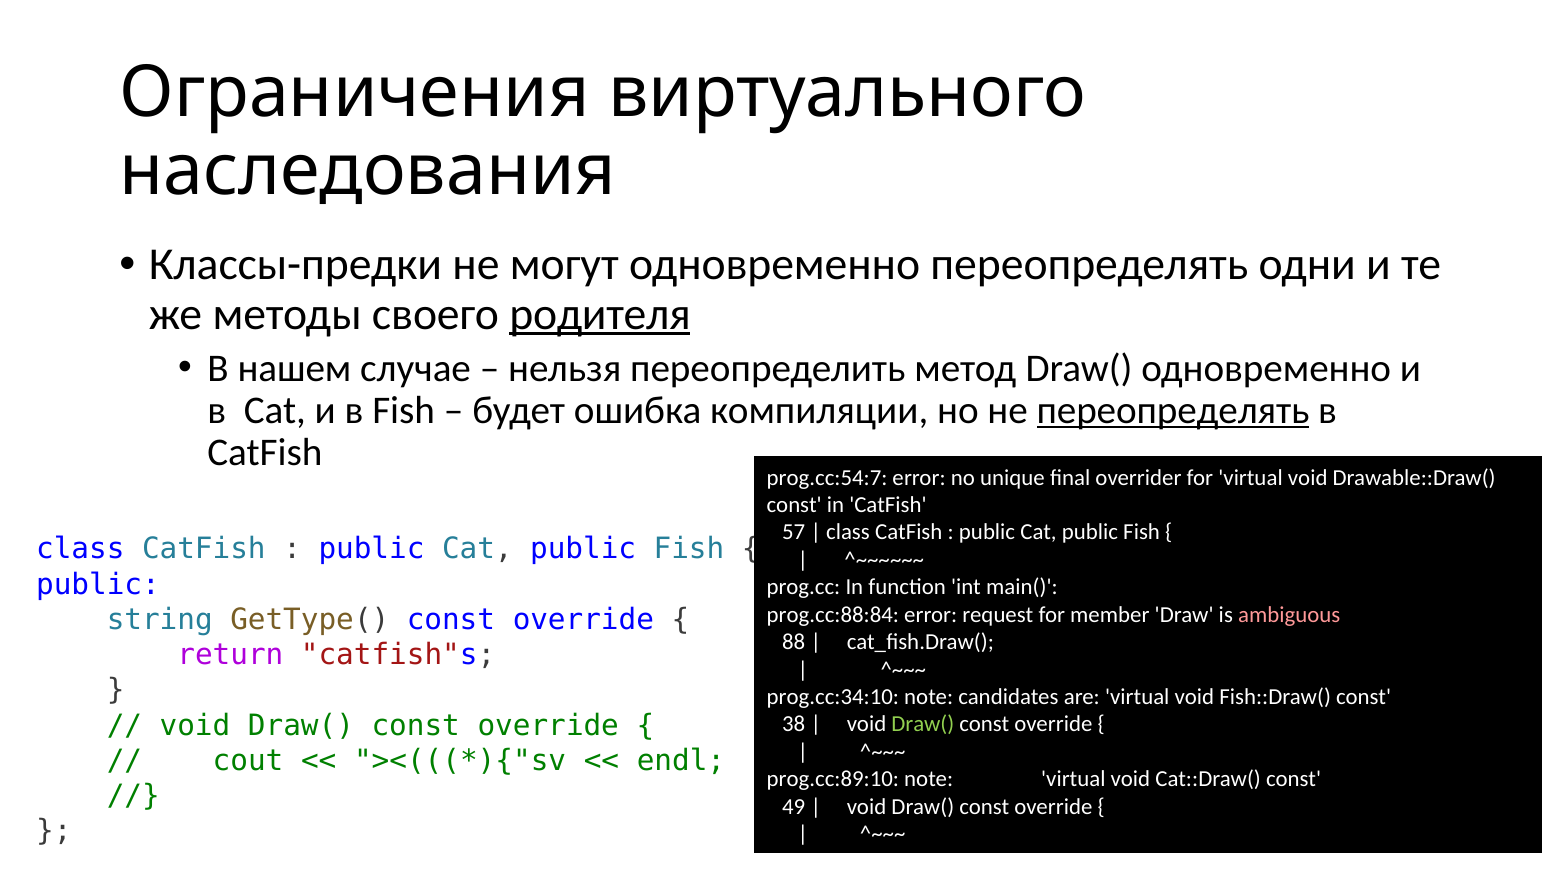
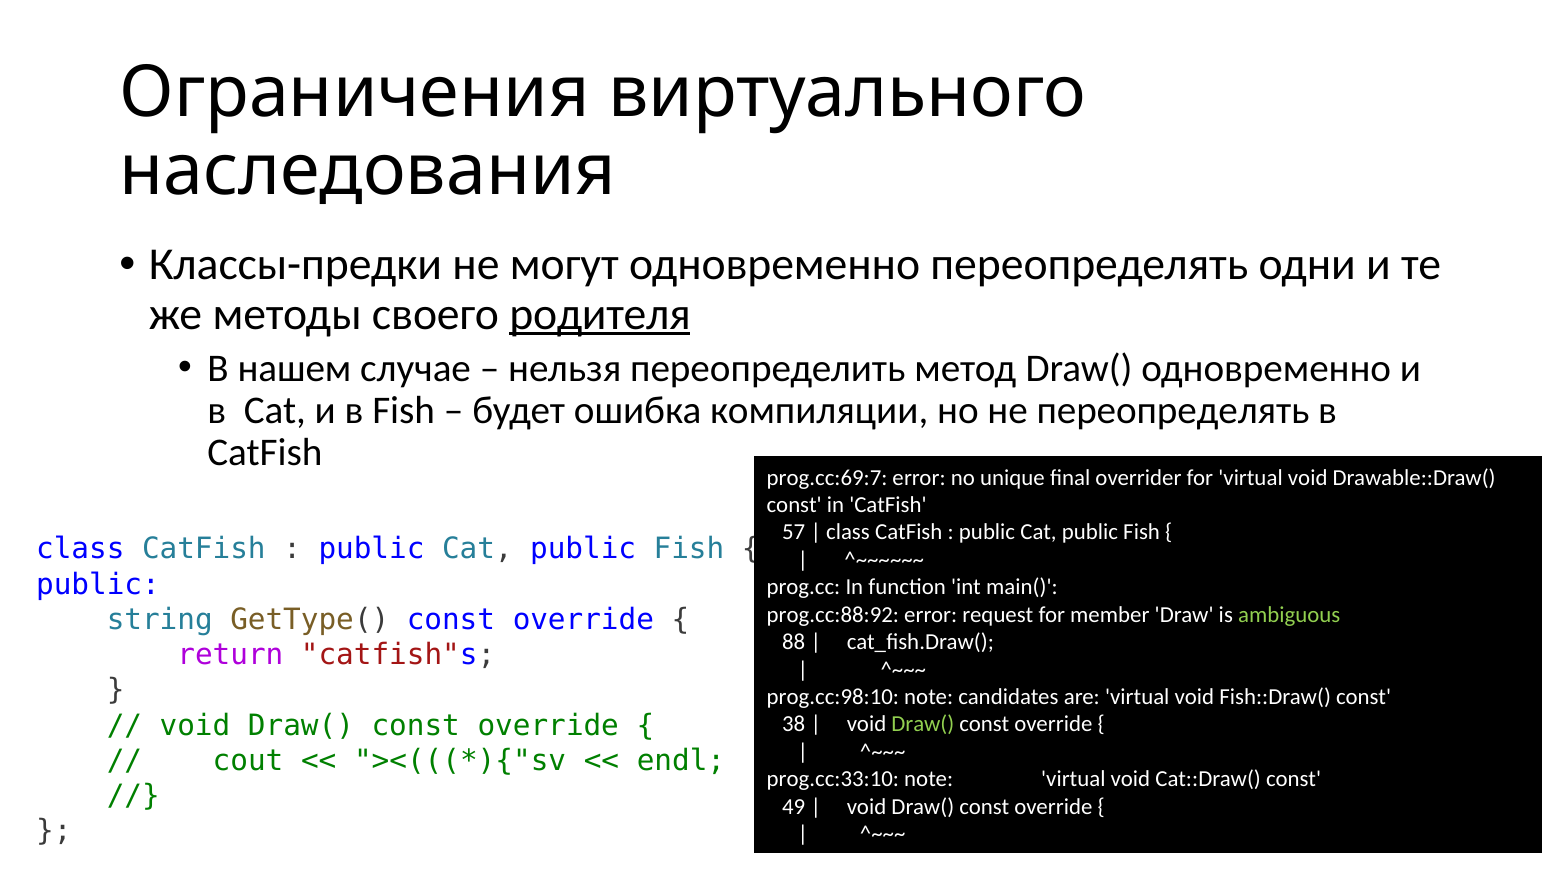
переопределять at (1173, 410) underline: present -> none
prog.cc:54:7: prog.cc:54:7 -> prog.cc:69:7
prog.cc:88:84: prog.cc:88:84 -> prog.cc:88:92
ambiguous colour: pink -> light green
prog.cc:34:10: prog.cc:34:10 -> prog.cc:98:10
prog.cc:89:10: prog.cc:89:10 -> prog.cc:33:10
